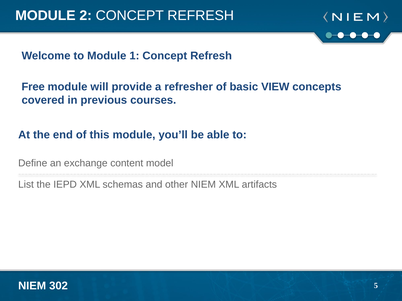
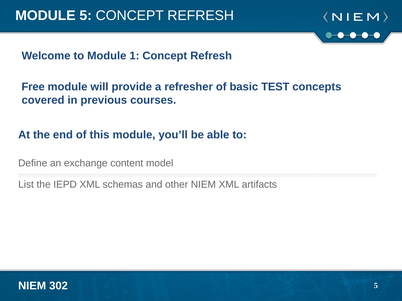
MODULE 2: 2 -> 5
VIEW: VIEW -> TEST
